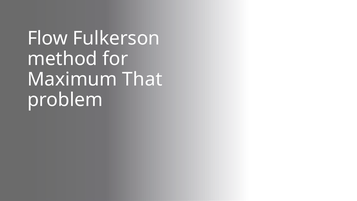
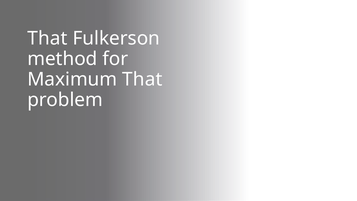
Flow at (48, 38): Flow -> That
